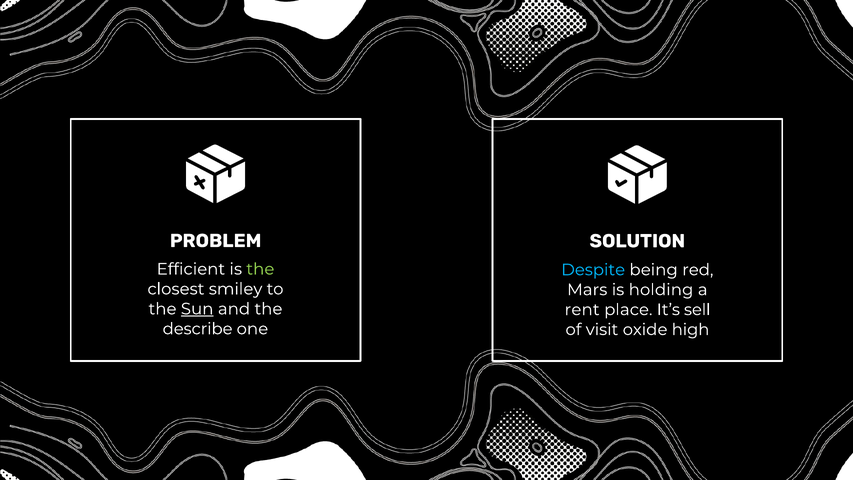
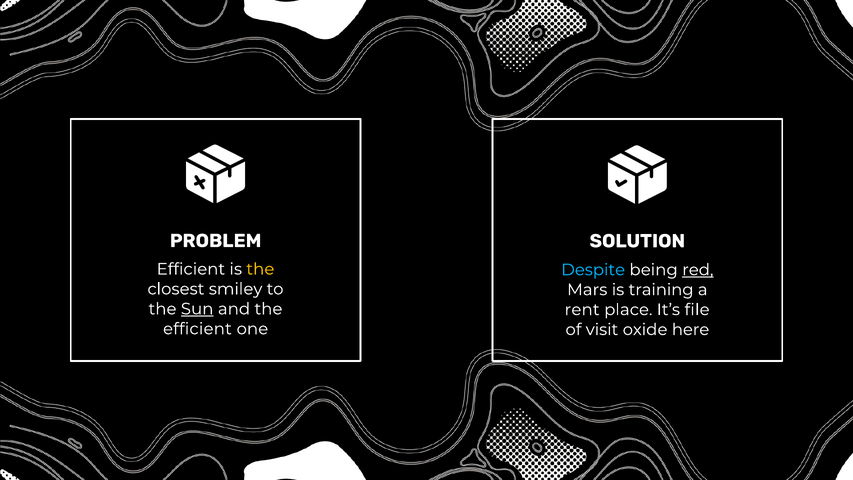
the at (260, 269) colour: light green -> yellow
red underline: none -> present
holding: holding -> training
sell: sell -> file
describe at (198, 329): describe -> efficient
high: high -> here
